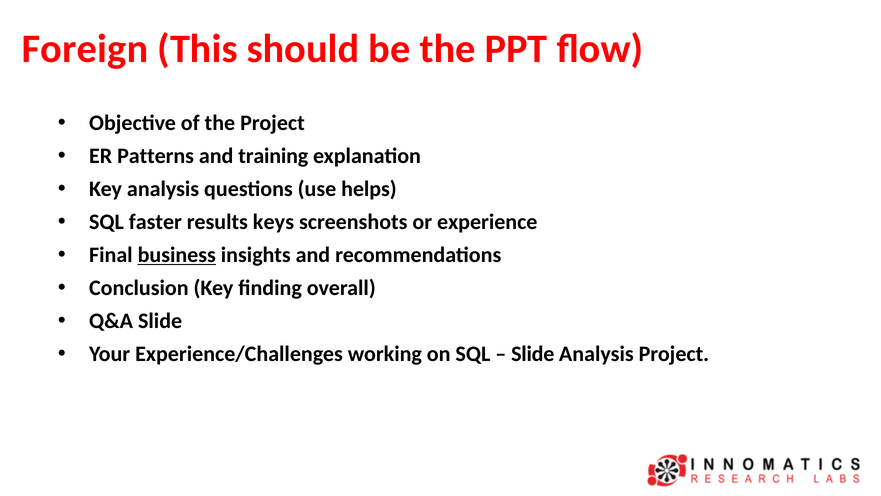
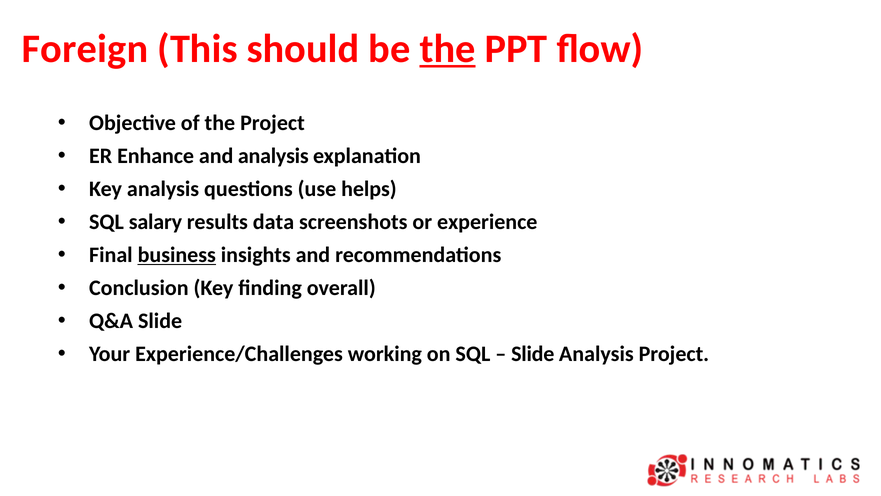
the at (448, 49) underline: none -> present
Patterns: Patterns -> Enhance
and training: training -> analysis
faster: faster -> salary
keys: keys -> data
